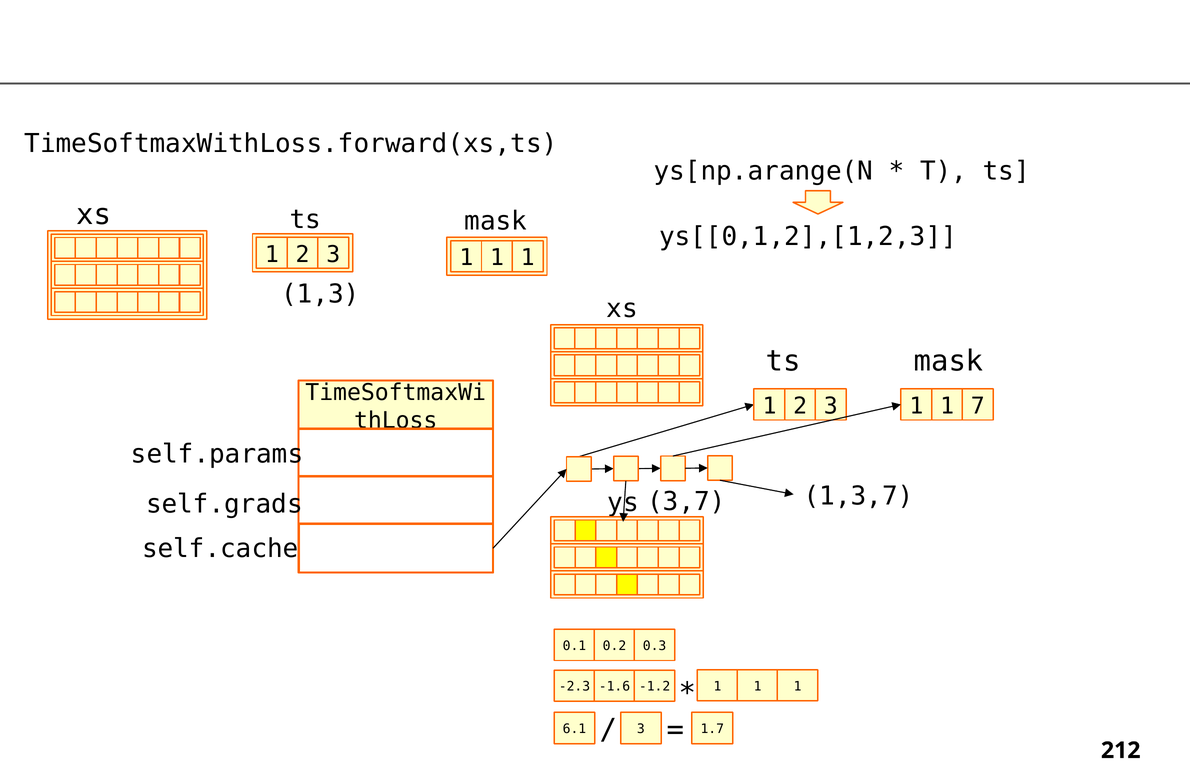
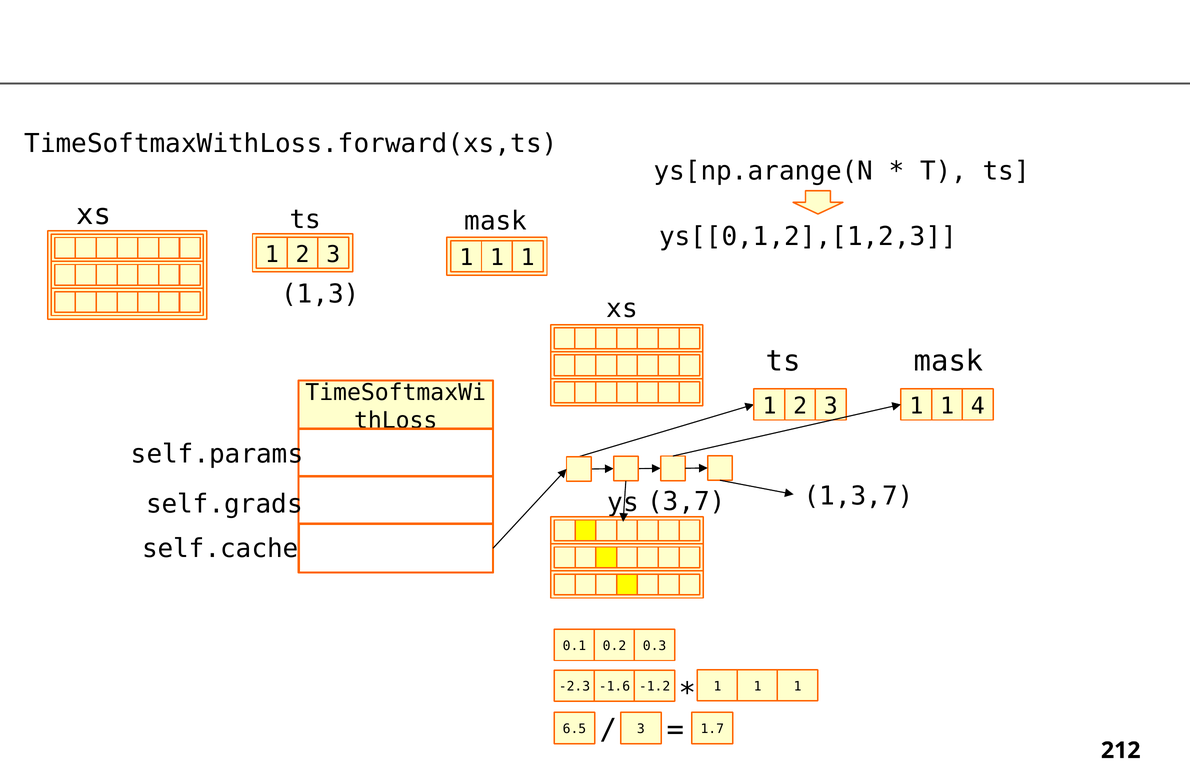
7: 7 -> 4
6.1: 6.1 -> 6.5
